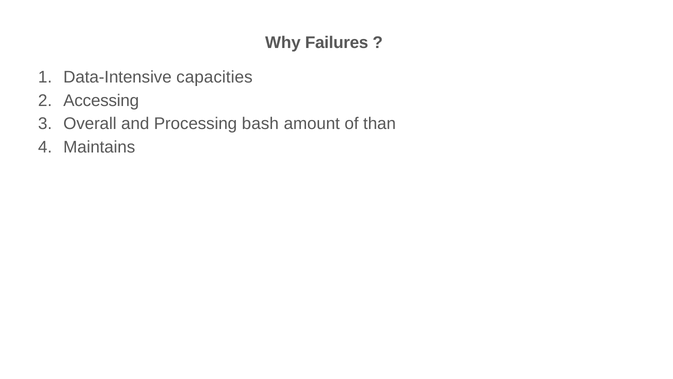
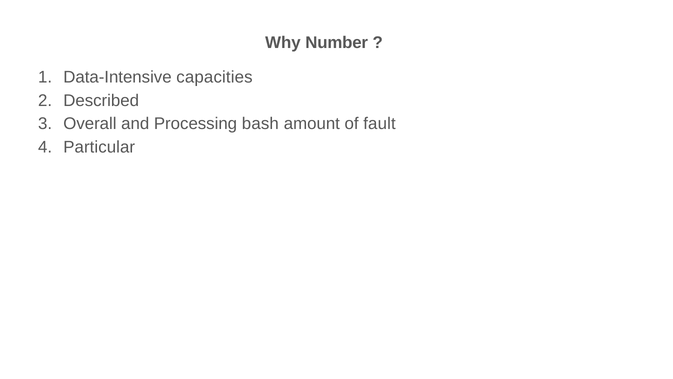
Failures: Failures -> Number
Accessing: Accessing -> Described
than: than -> fault
Maintains: Maintains -> Particular
